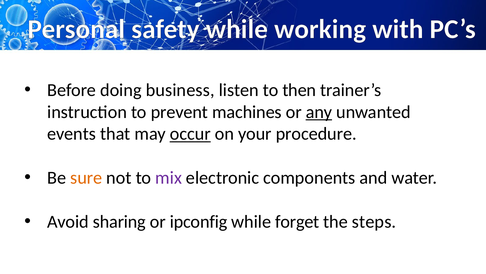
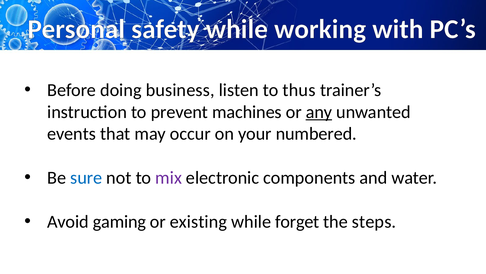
then: then -> thus
occur underline: present -> none
procedure: procedure -> numbered
sure colour: orange -> blue
sharing: sharing -> gaming
ipconfig: ipconfig -> existing
